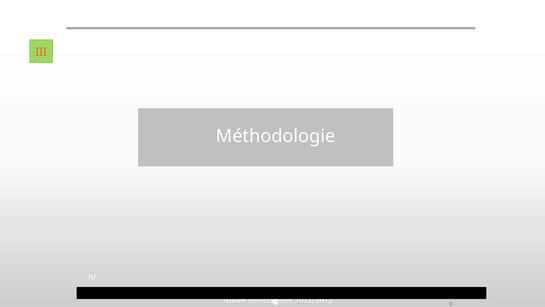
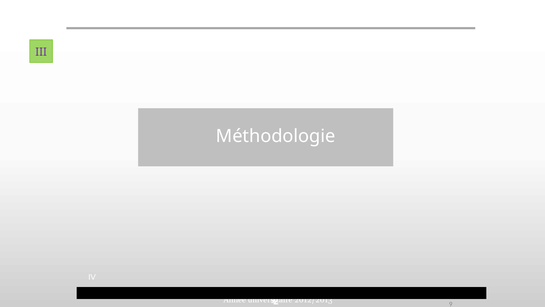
III colour: orange -> purple
